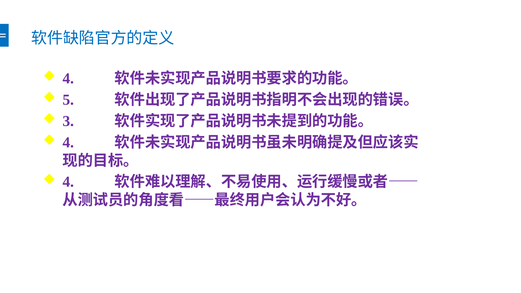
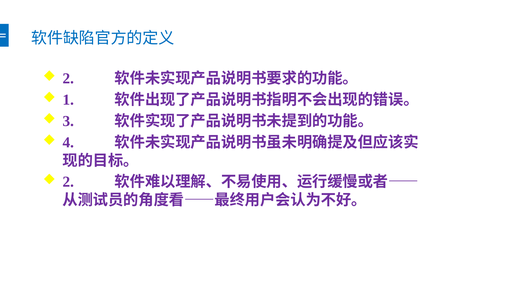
4 at (68, 79): 4 -> 2
5: 5 -> 1
4 at (68, 182): 4 -> 2
